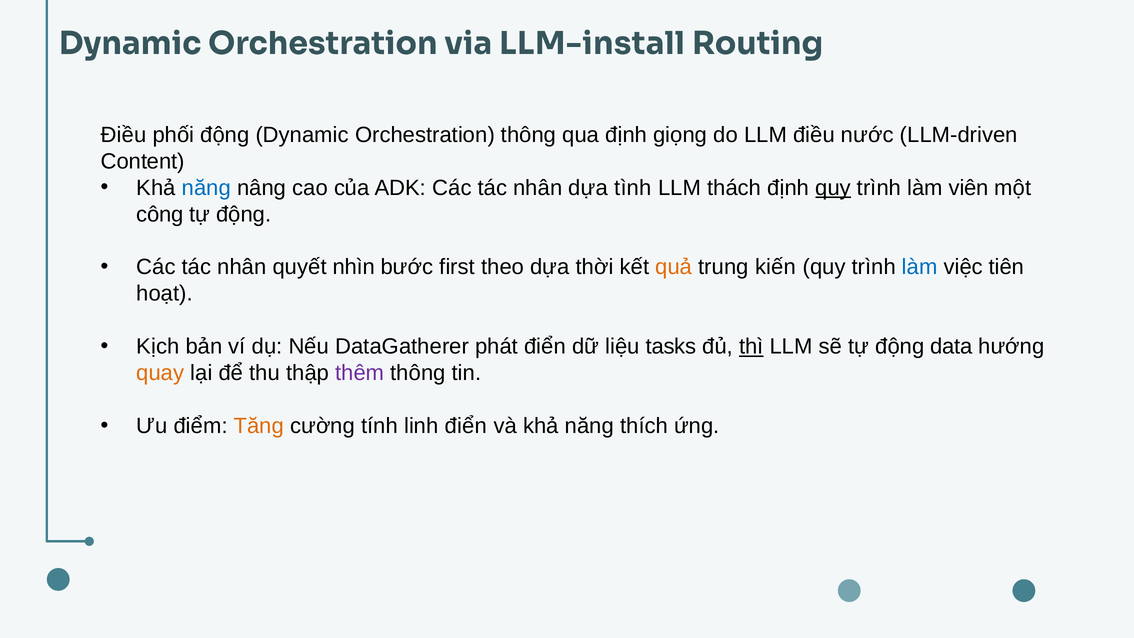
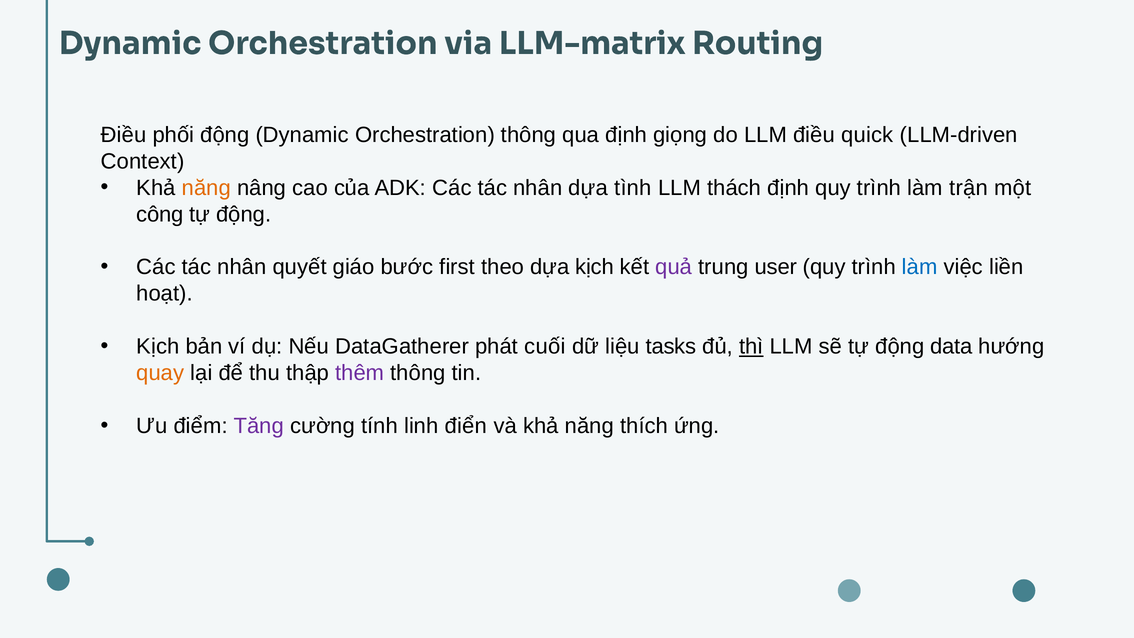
LLM-install: LLM-install -> LLM-matrix
nước: nước -> quick
Content: Content -> Context
năng at (206, 188) colour: blue -> orange
quy at (833, 188) underline: present -> none
viên: viên -> trận
nhìn: nhìn -> giáo
dựa thời: thời -> kịch
quả colour: orange -> purple
kiến: kiến -> user
tiên: tiên -> liền
phát điển: điển -> cuối
Tăng colour: orange -> purple
